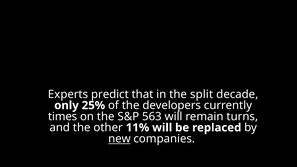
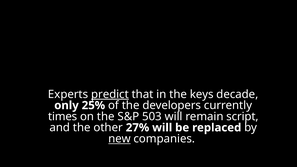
predict underline: none -> present
split: split -> keys
563: 563 -> 503
turns: turns -> script
11%: 11% -> 27%
